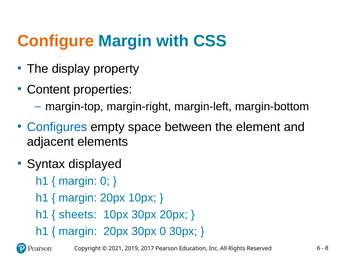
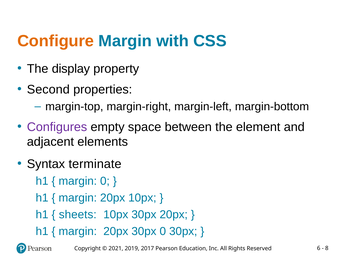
Content: Content -> Second
Configures colour: blue -> purple
displayed: displayed -> terminate
